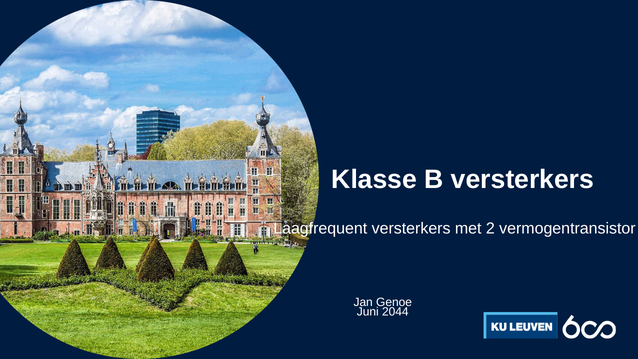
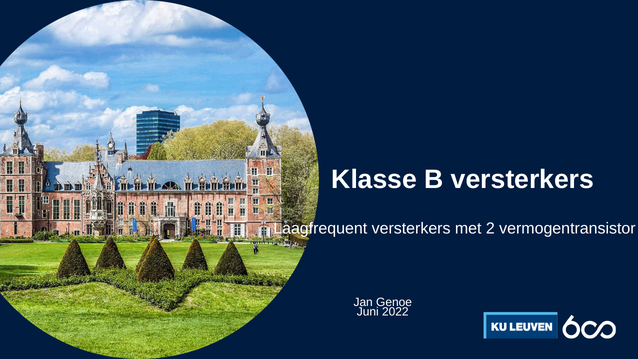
2044: 2044 -> 2022
